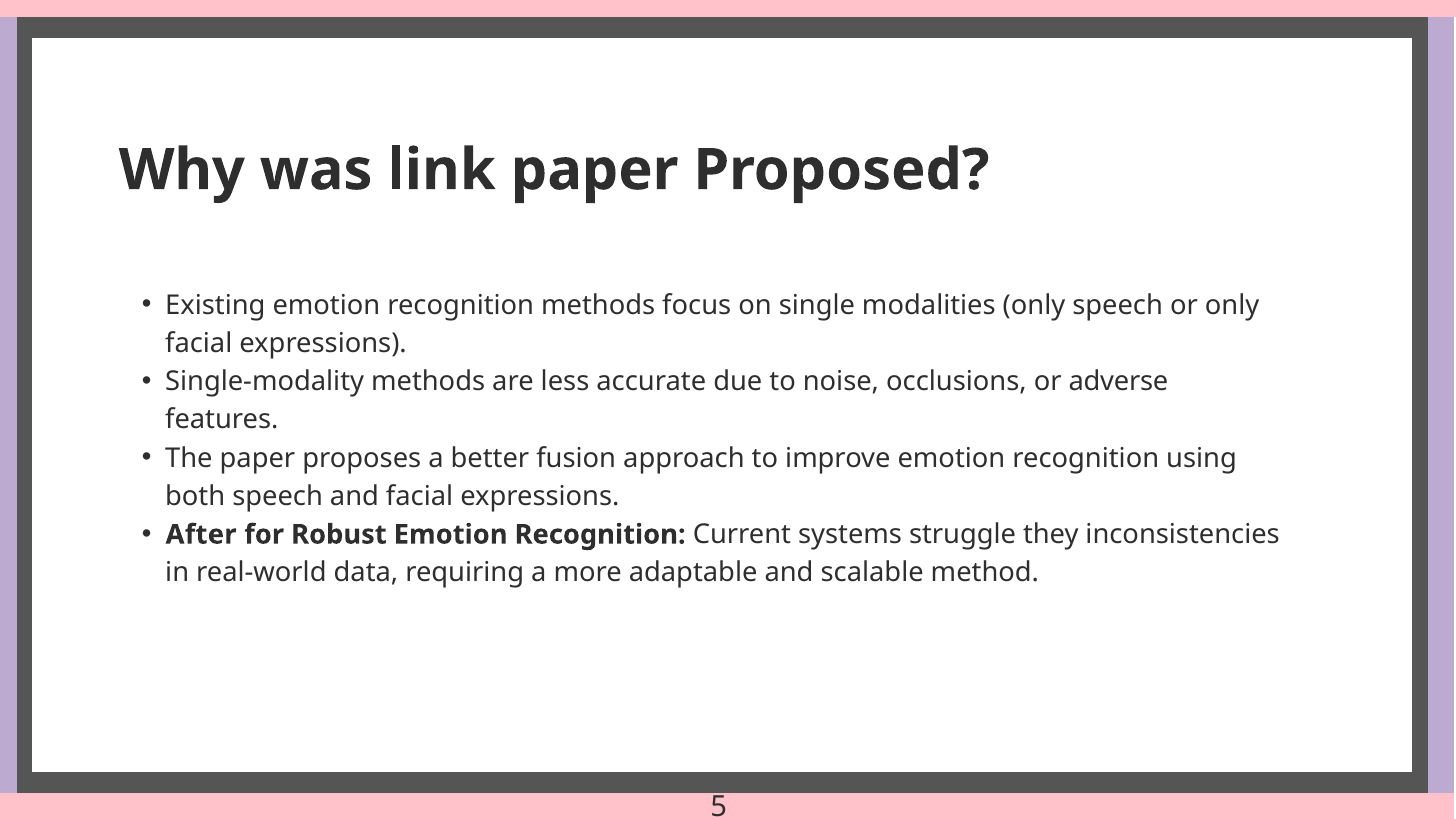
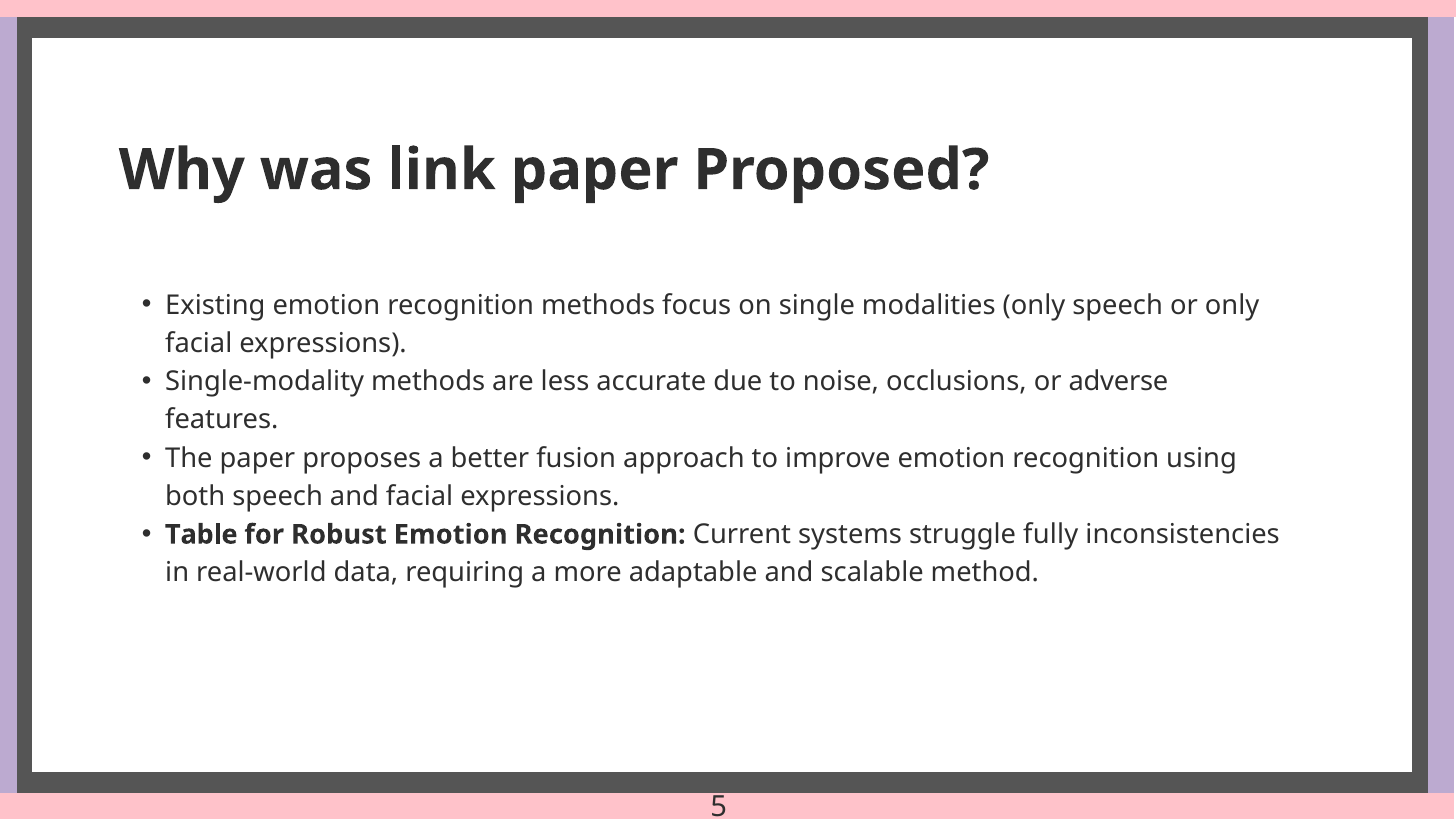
After: After -> Table
they: they -> fully
